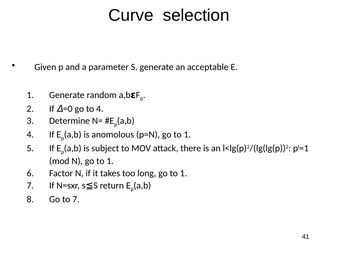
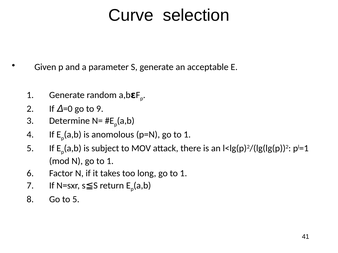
to 4: 4 -> 9
to 7: 7 -> 5
